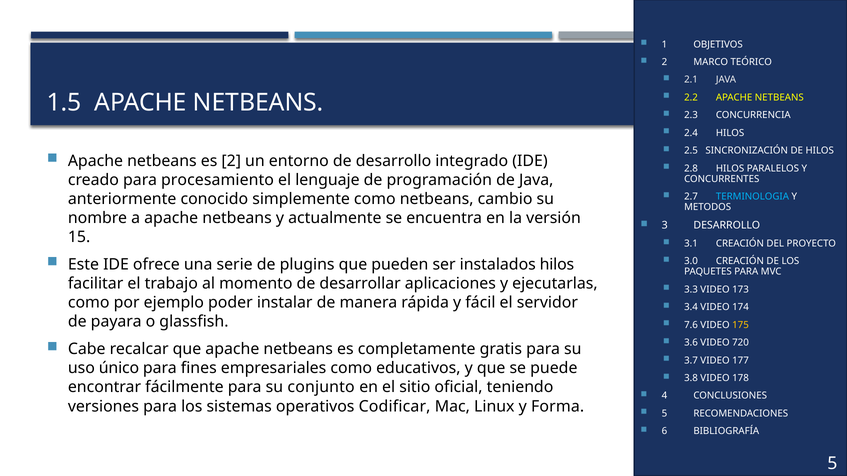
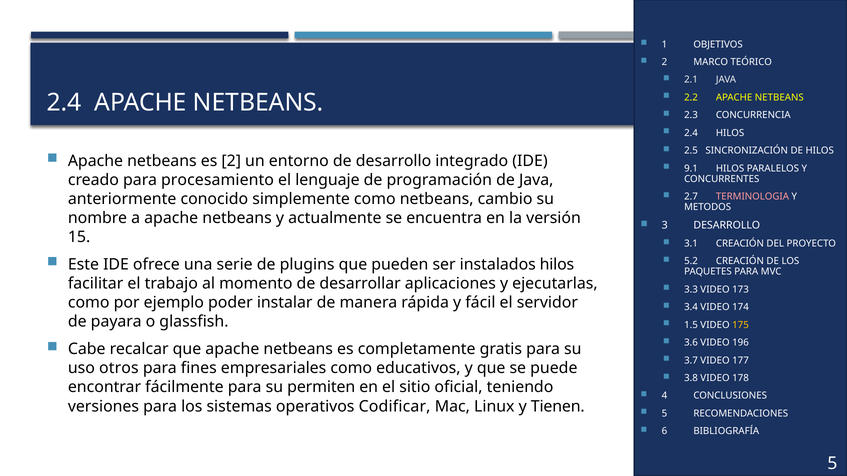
1.5 at (64, 103): 1.5 -> 2.4
2.8: 2.8 -> 9.1
TERMINOLOGIA colour: light blue -> pink
3.0: 3.0 -> 5.2
7.6: 7.6 -> 1.5
720: 720 -> 196
único: único -> otros
conjunto: conjunto -> permiten
Forma: Forma -> Tienen
